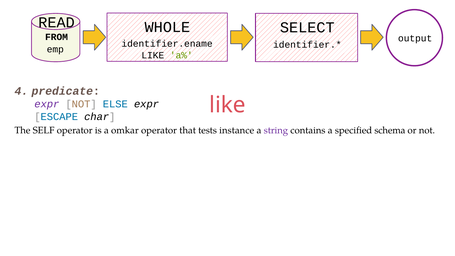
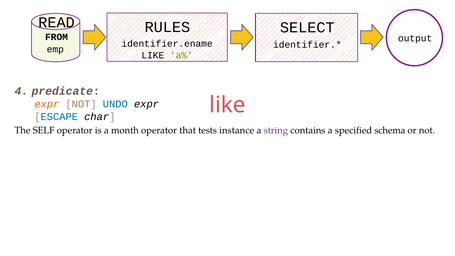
WHOLE: WHOLE -> RULES
expr at (47, 104) colour: purple -> orange
ELSE: ELSE -> UNDO
omkar: omkar -> month
